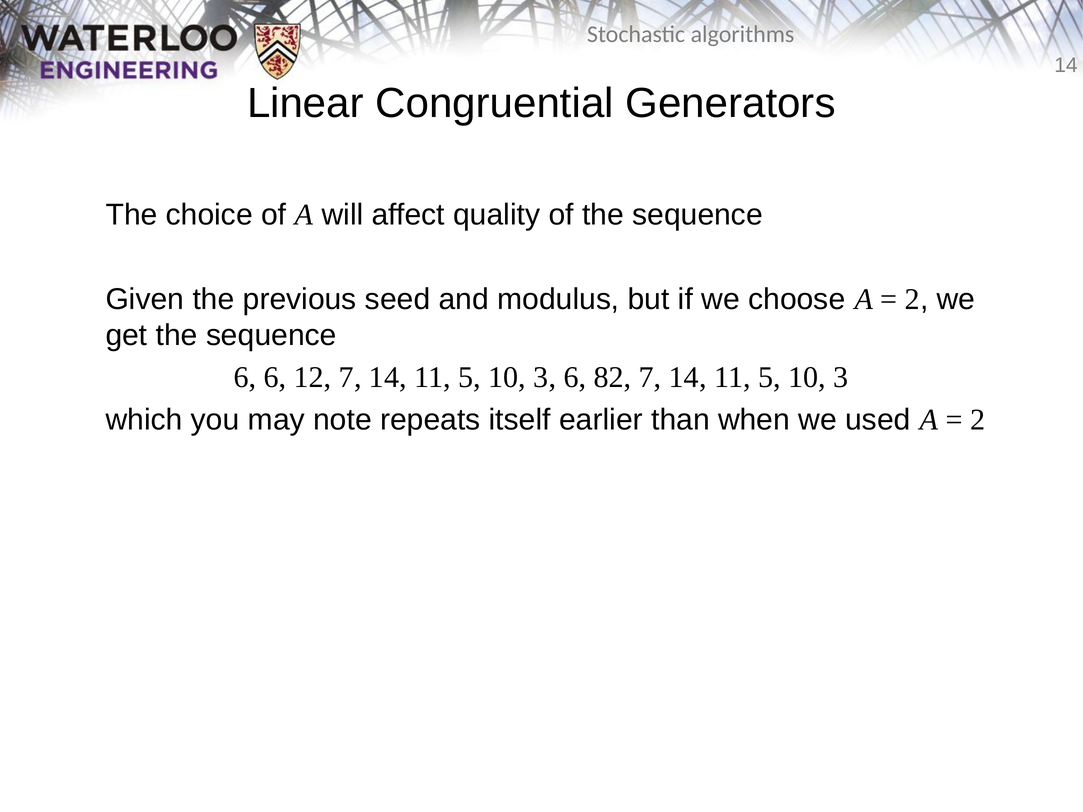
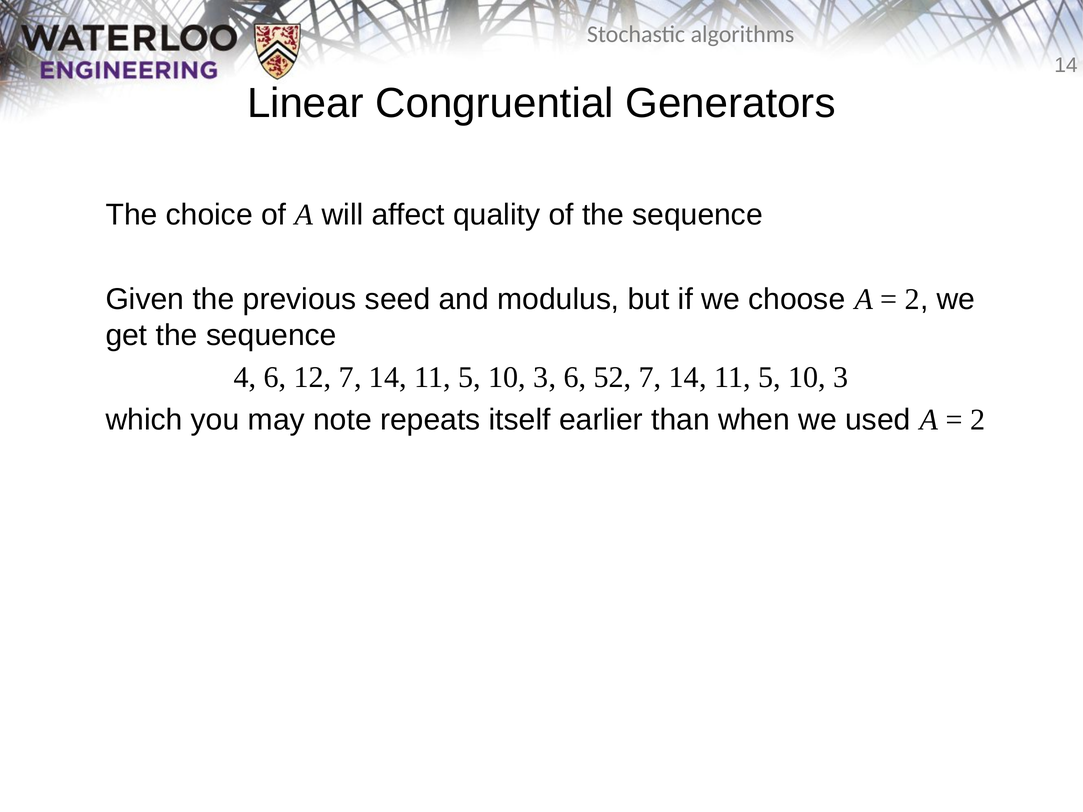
6 at (245, 378): 6 -> 4
82: 82 -> 52
